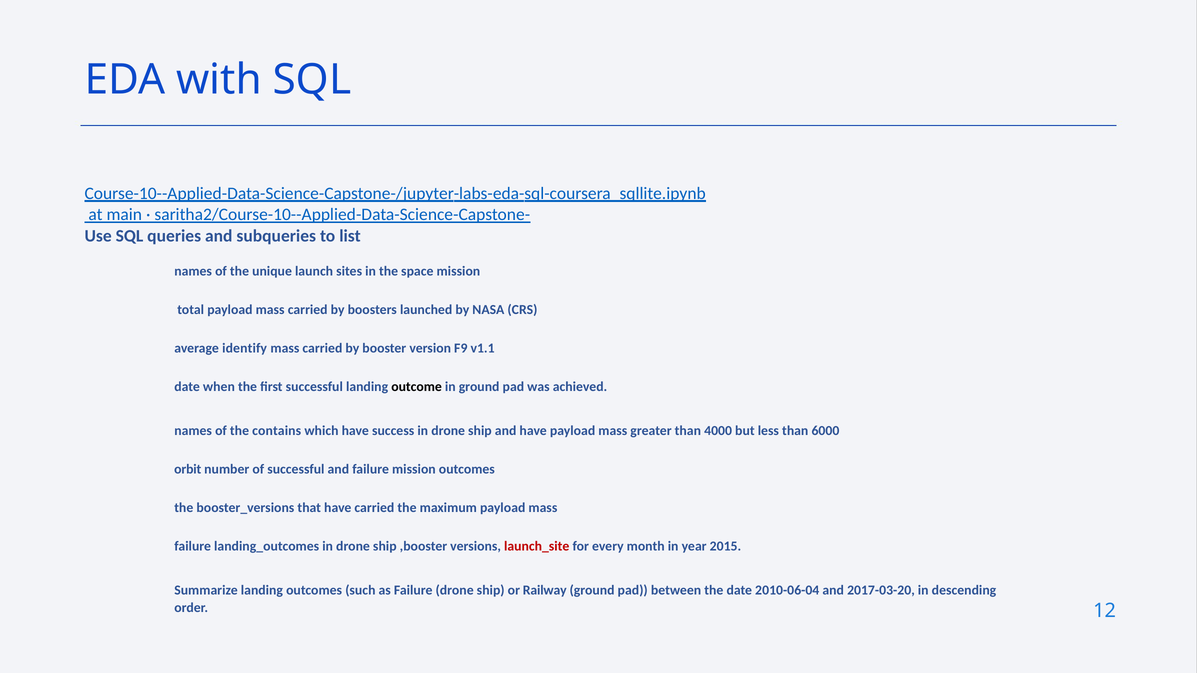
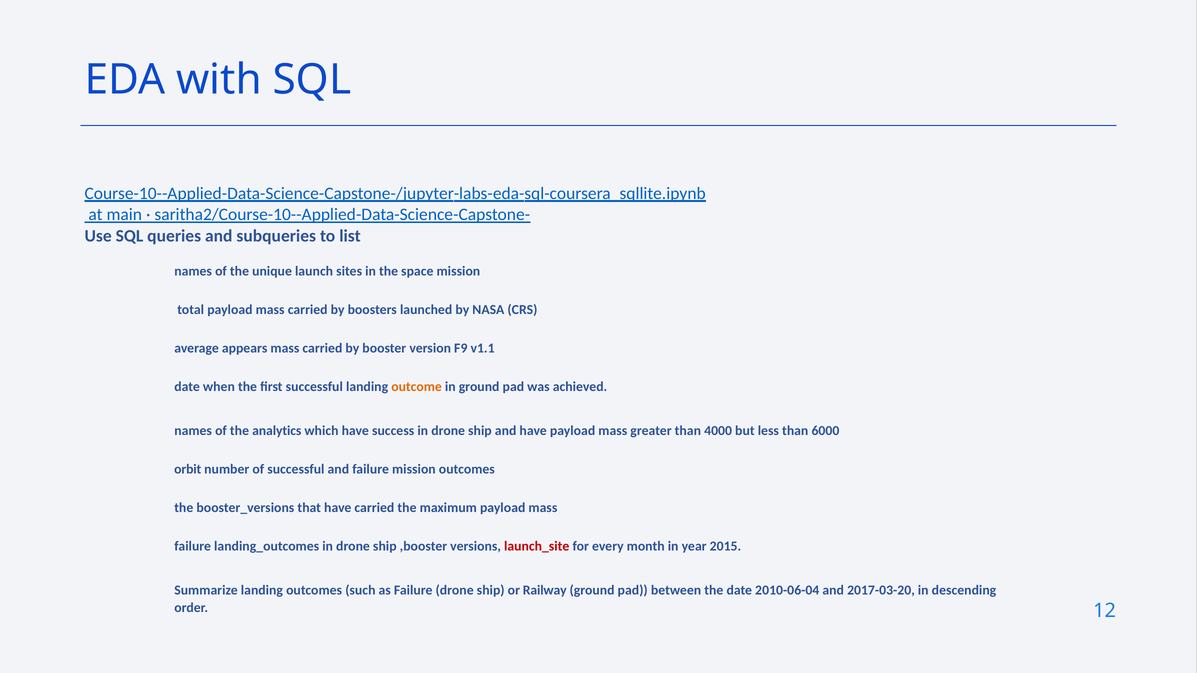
identify: identify -> appears
outcome colour: black -> orange
contains: contains -> analytics
